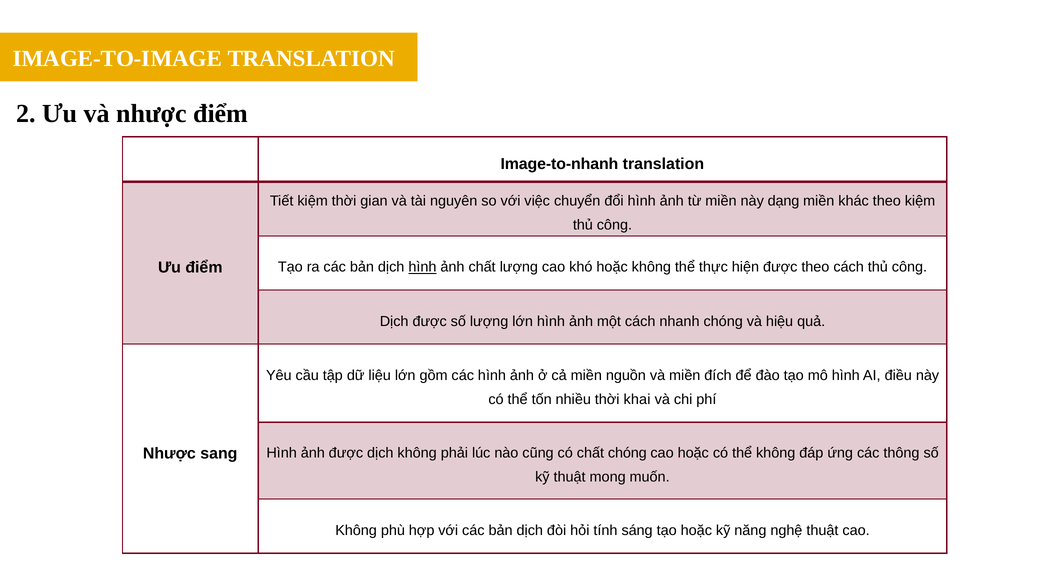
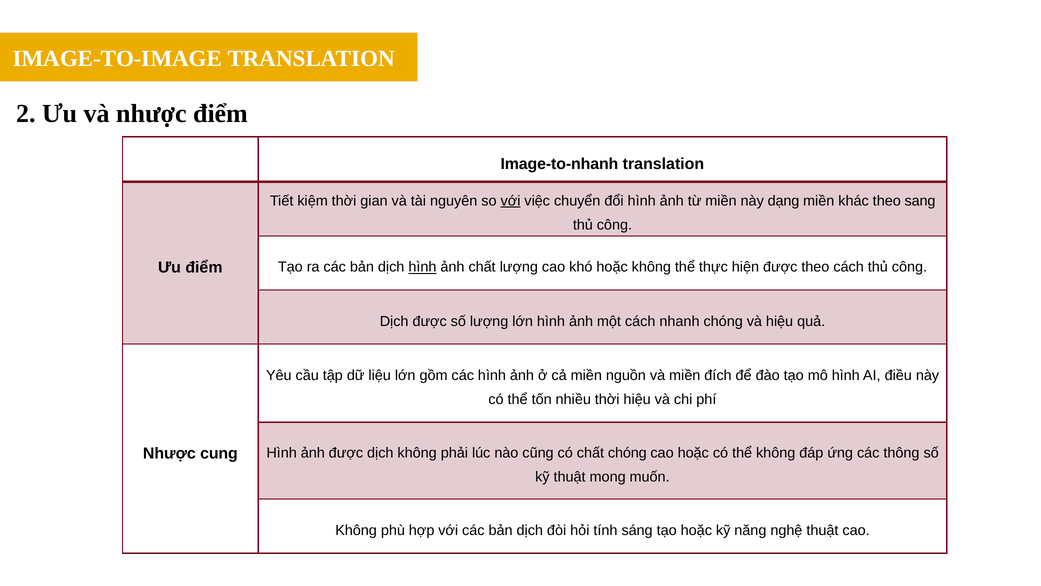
với at (511, 201) underline: none -> present
theo kiệm: kiệm -> sang
thời khai: khai -> hiệu
sang: sang -> cung
